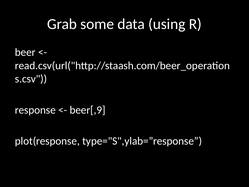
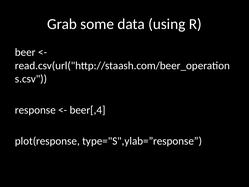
beer[,9: beer[,9 -> beer[,4
